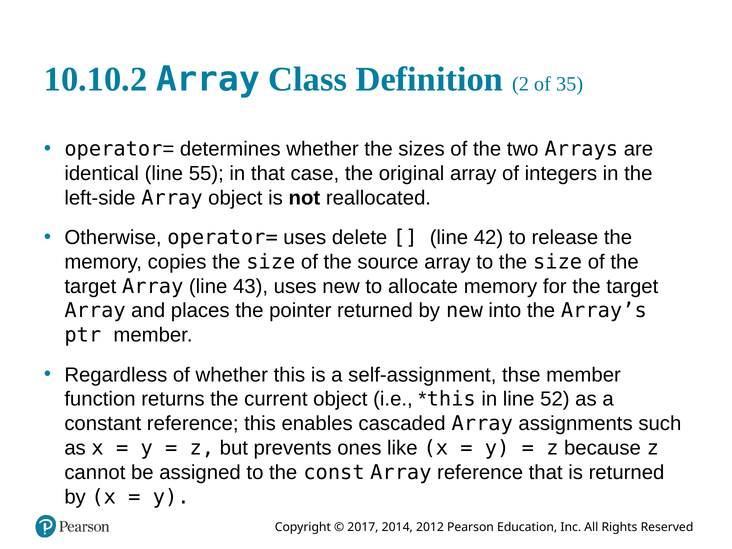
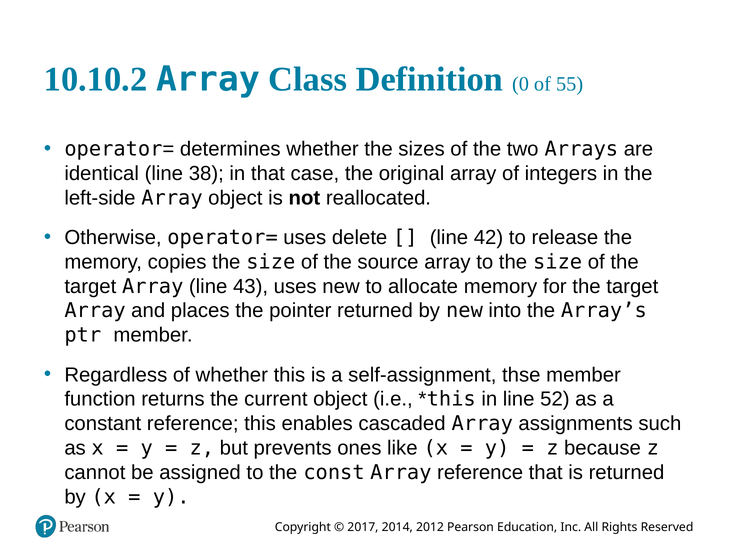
2: 2 -> 0
35: 35 -> 55
55: 55 -> 38
